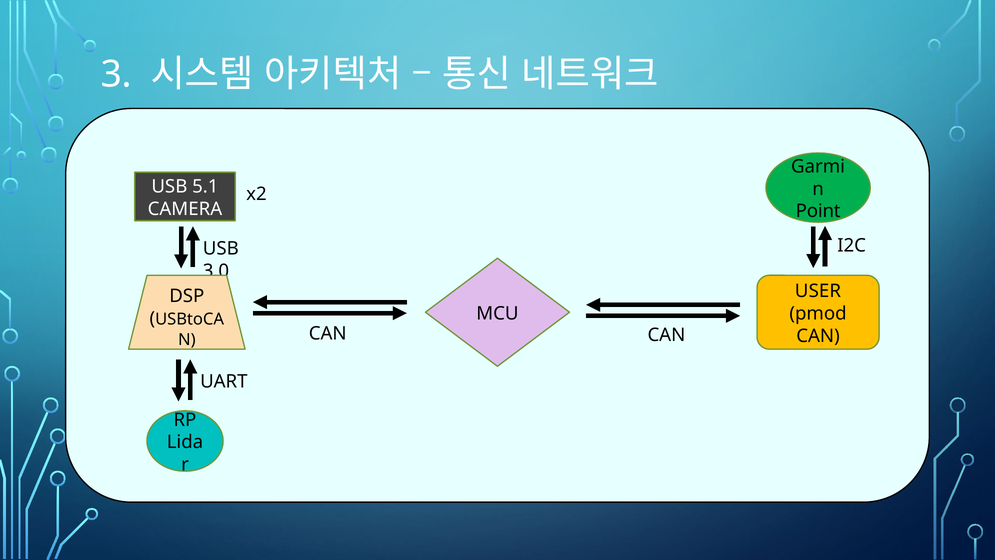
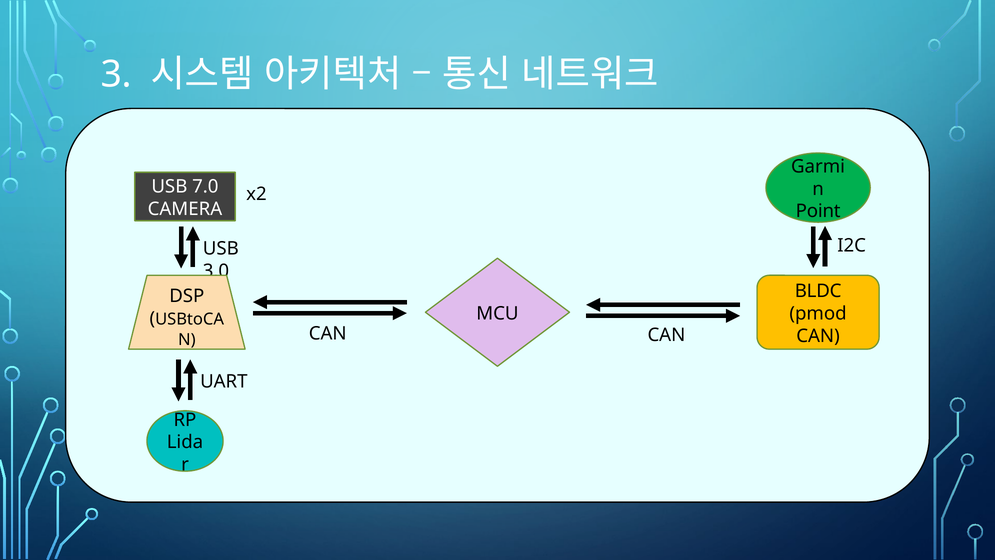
5.1: 5.1 -> 7.0
USER: USER -> BLDC
